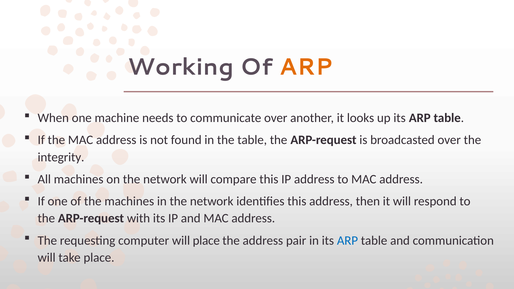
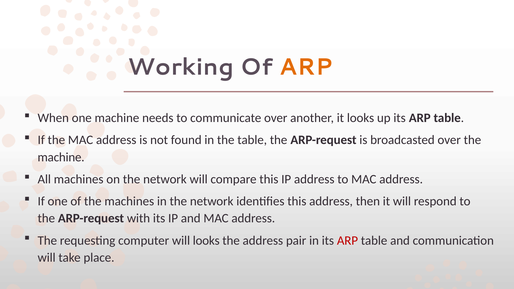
integrity at (61, 157): integrity -> machine
will place: place -> looks
ARP at (347, 241) colour: blue -> red
